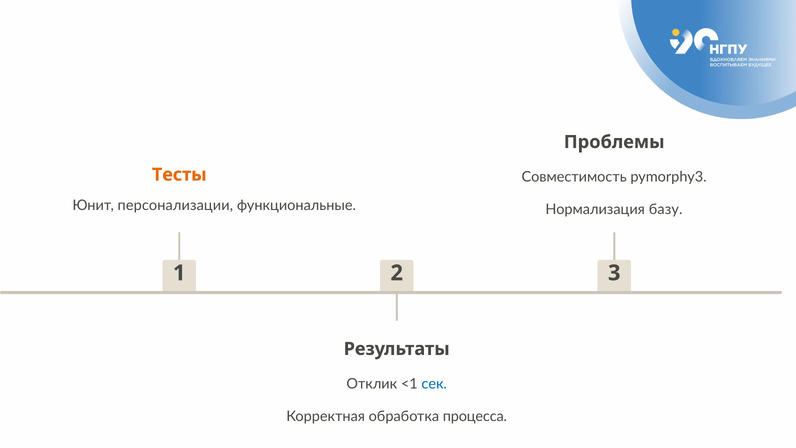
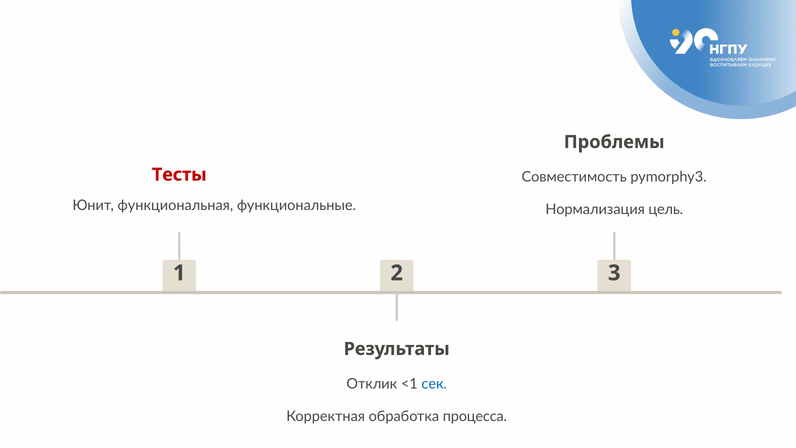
Тесты colour: orange -> red
персонализации: персонализации -> функциональная
базу: базу -> цель
